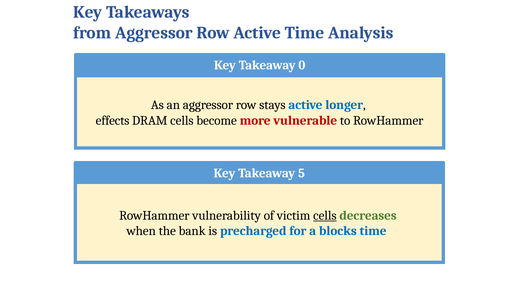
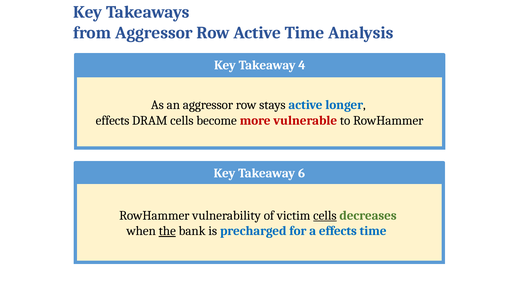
0: 0 -> 4
5: 5 -> 6
the underline: none -> present
a blocks: blocks -> effects
